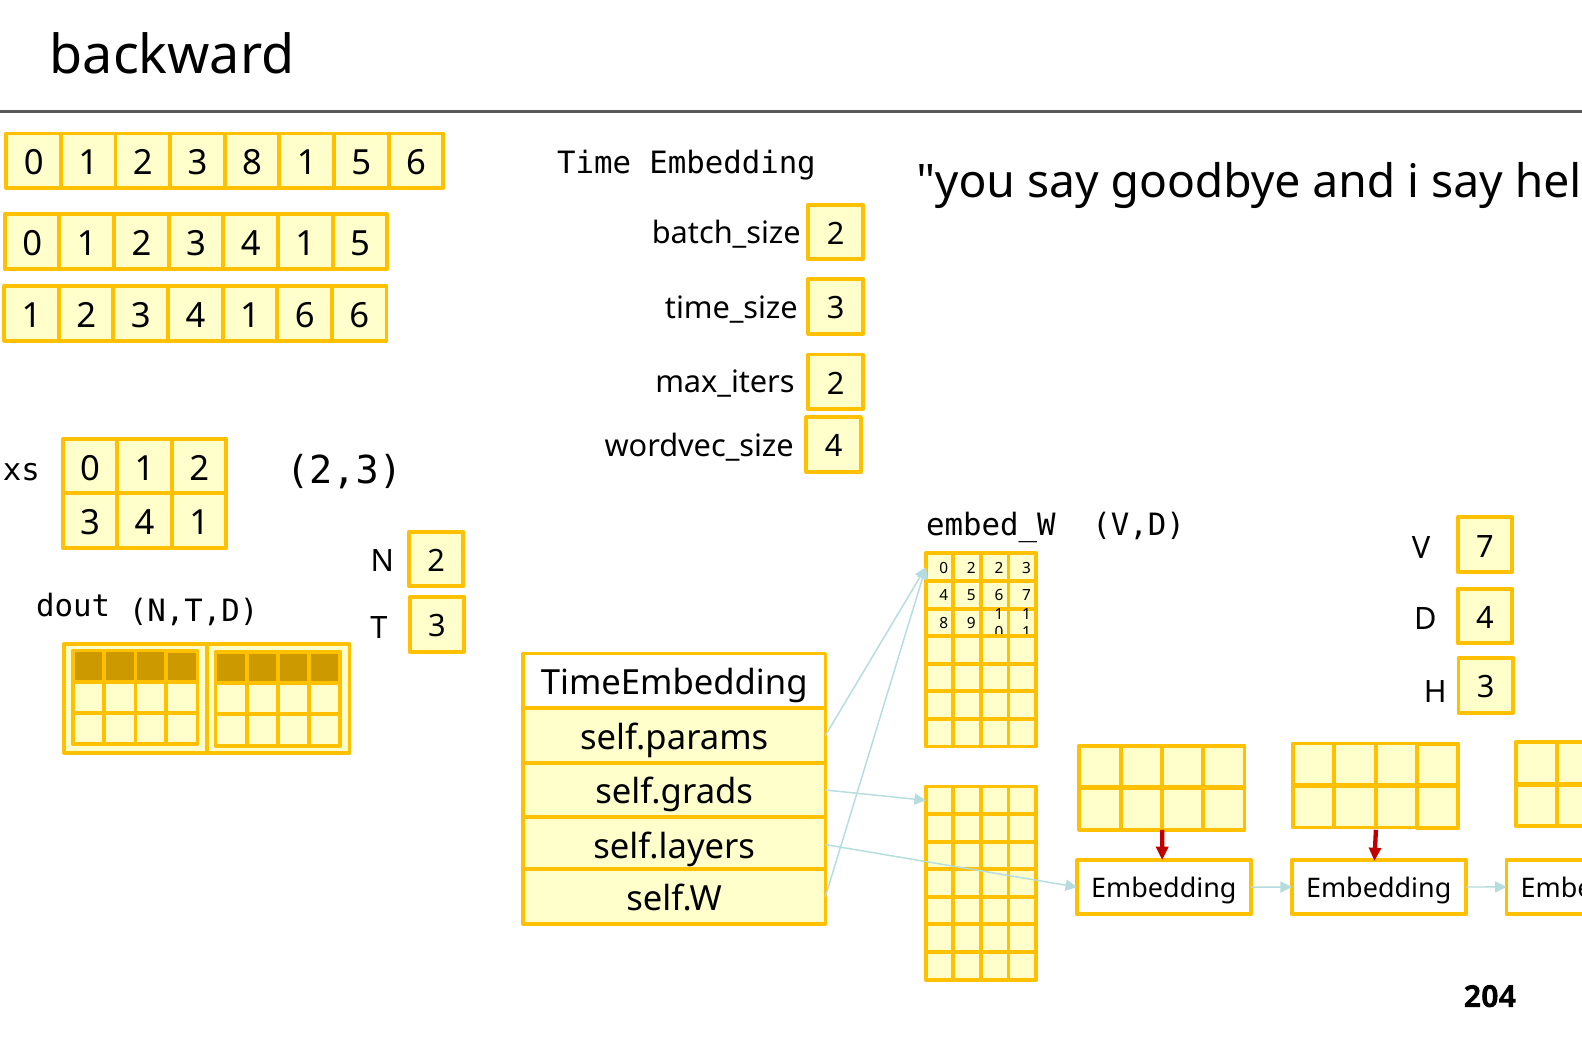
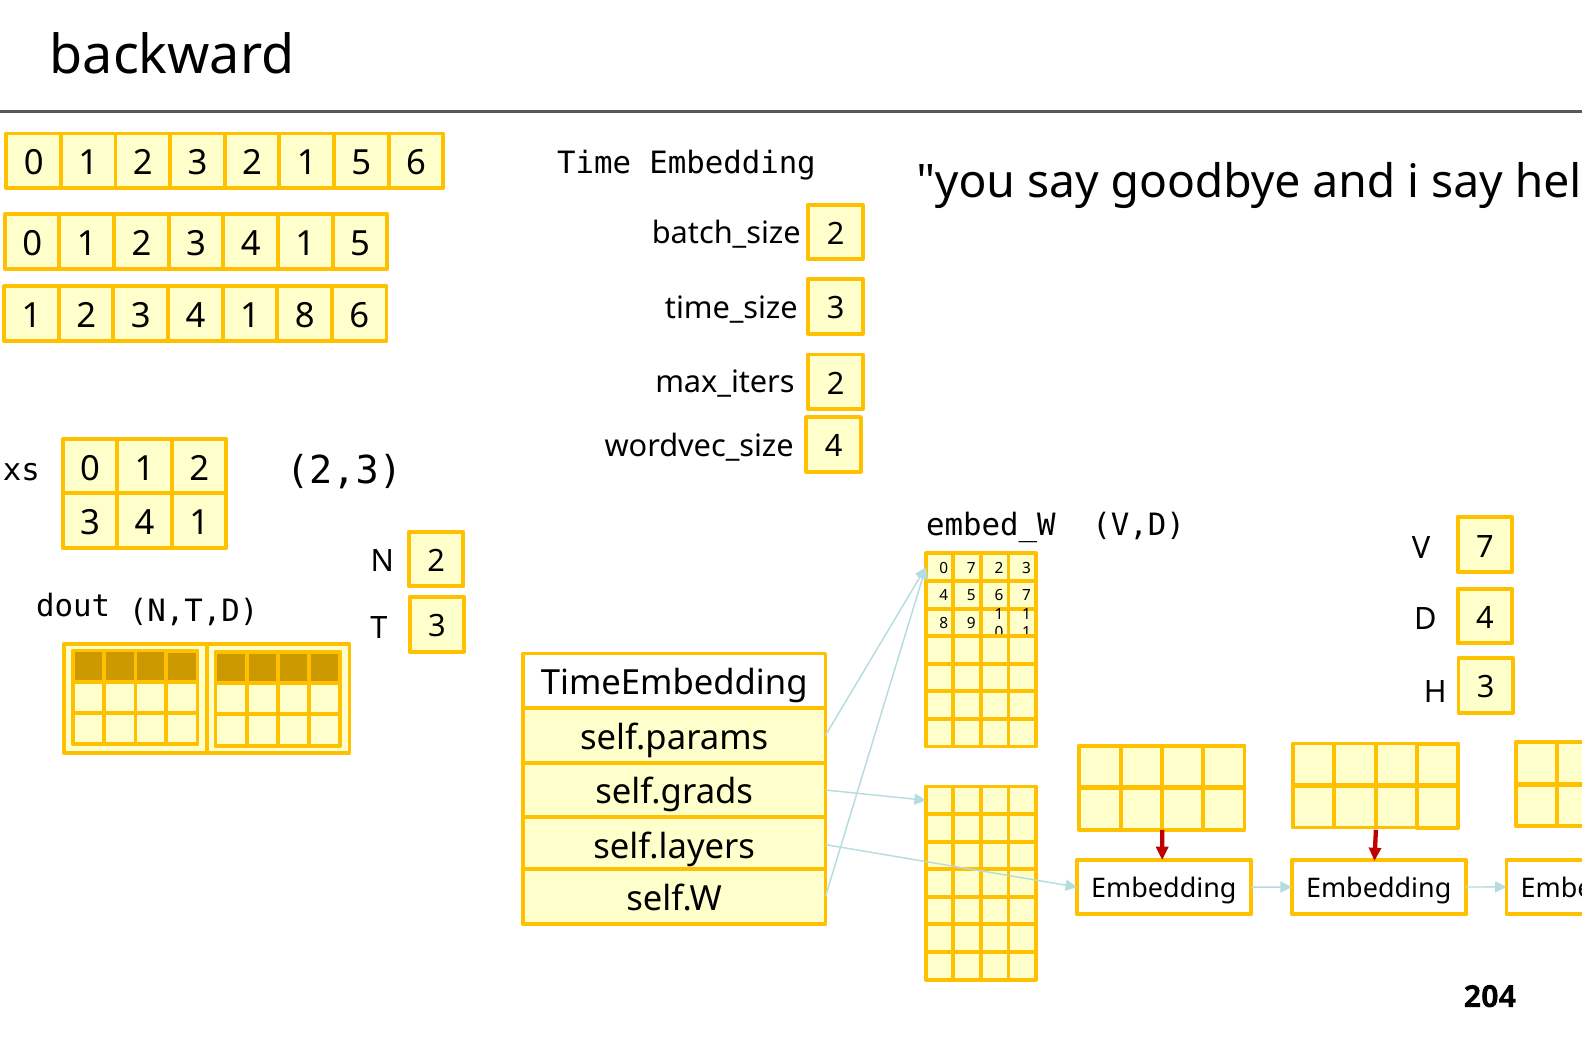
3 8: 8 -> 2
1 6: 6 -> 8
0 2: 2 -> 7
